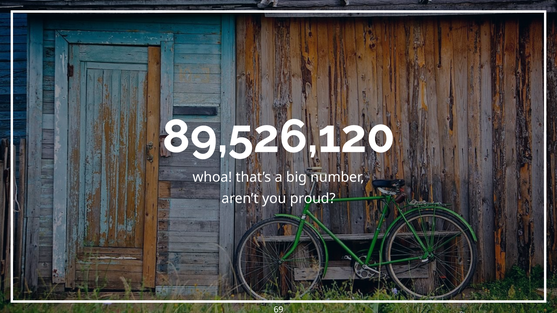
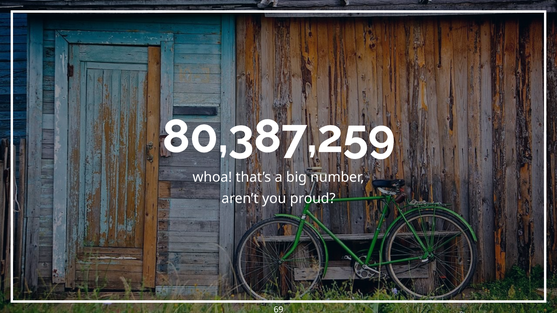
89,526,120: 89,526,120 -> 80,387,259
